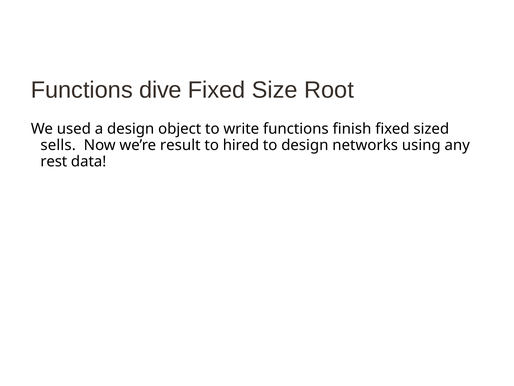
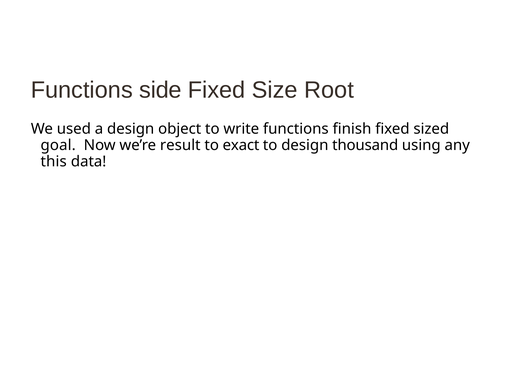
dive: dive -> side
sells: sells -> goal
hired: hired -> exact
networks: networks -> thousand
rest: rest -> this
